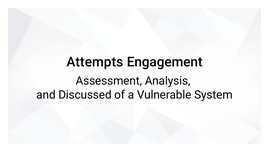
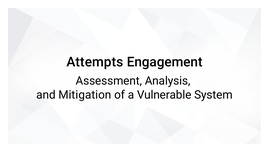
Discussed: Discussed -> Mitigation
